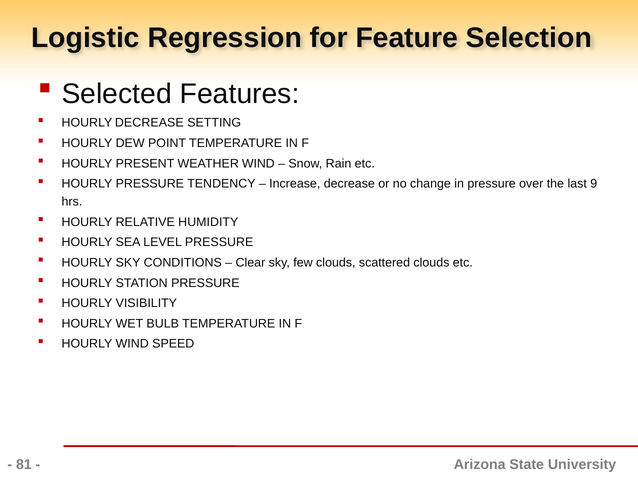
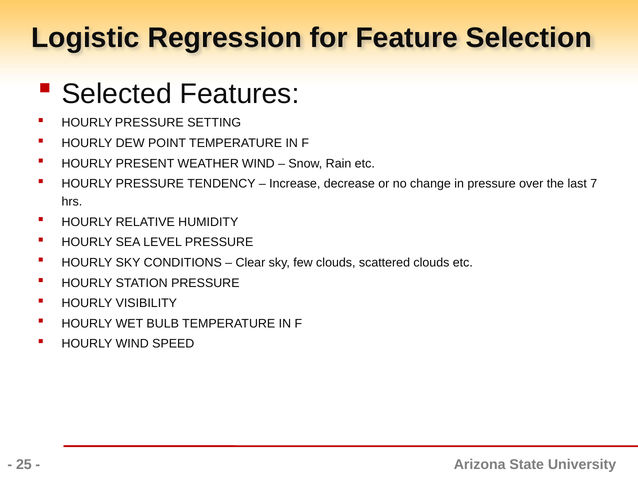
DECREASE at (149, 123): DECREASE -> PRESSURE
9: 9 -> 7
81: 81 -> 25
